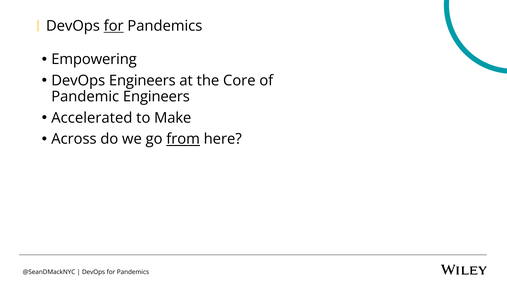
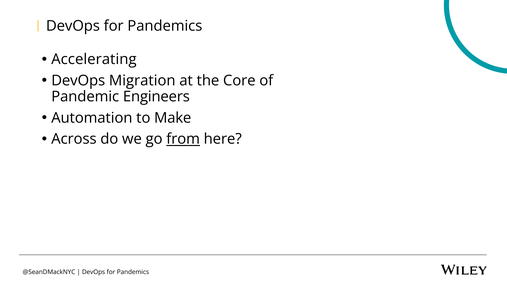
for at (114, 26) underline: present -> none
Empowering: Empowering -> Accelerating
DevOps Engineers: Engineers -> Migration
Accelerated: Accelerated -> Automation
